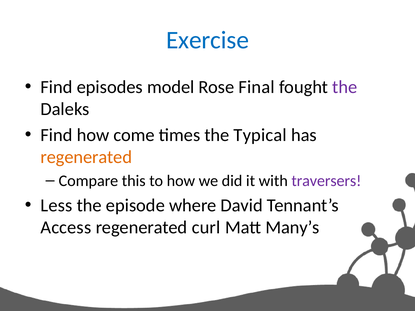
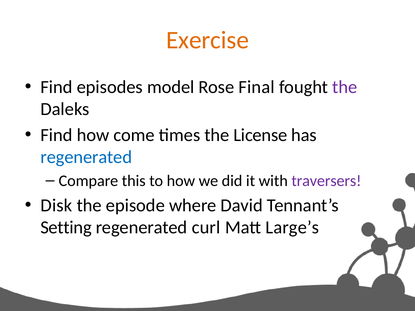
Exercise colour: blue -> orange
Typical: Typical -> License
regenerated at (86, 157) colour: orange -> blue
Less: Less -> Disk
Access: Access -> Setting
Many’s: Many’s -> Large’s
